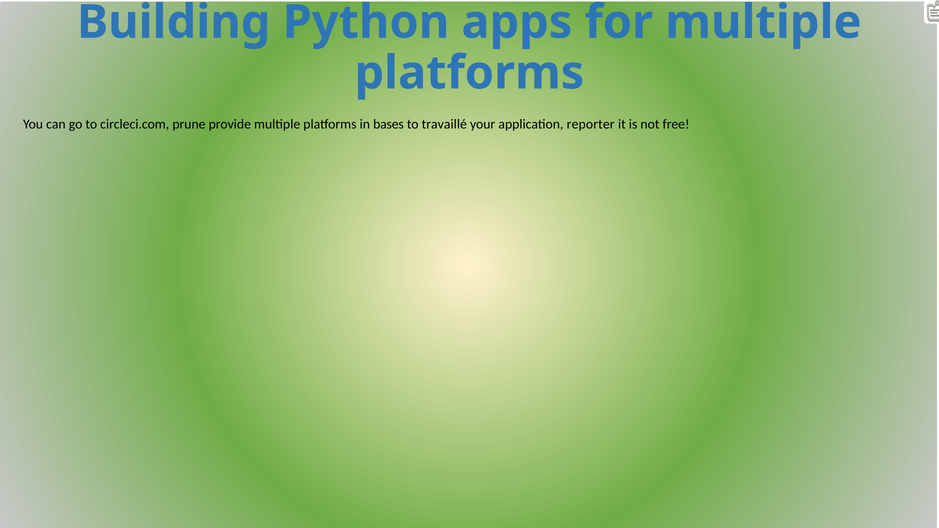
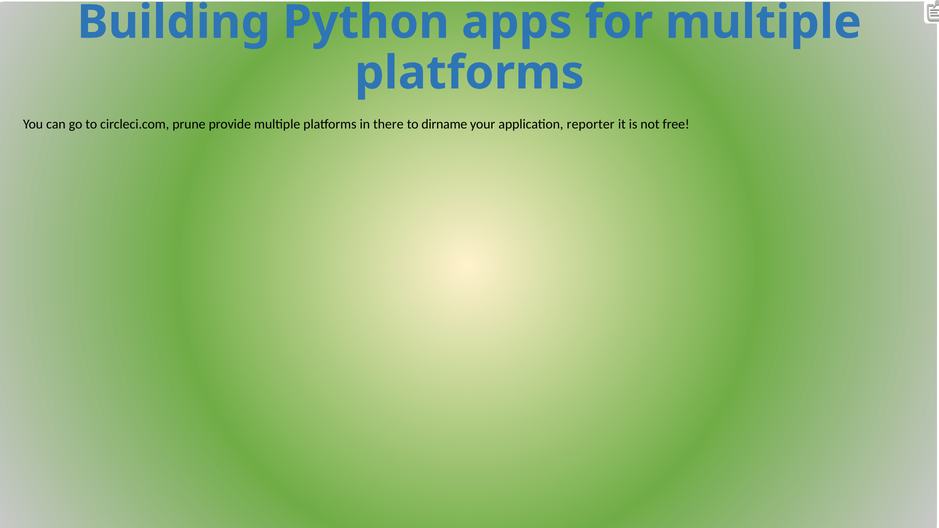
bases: bases -> there
travaillé: travaillé -> dirname
